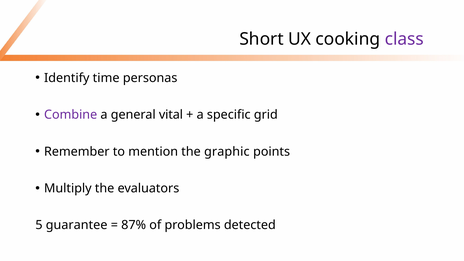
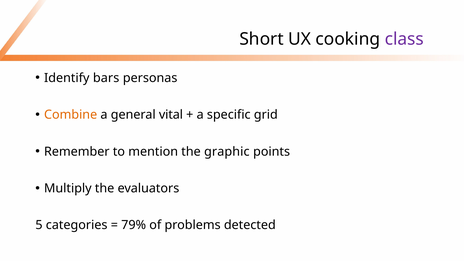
time: time -> bars
Combine colour: purple -> orange
guarantee: guarantee -> categories
87%: 87% -> 79%
